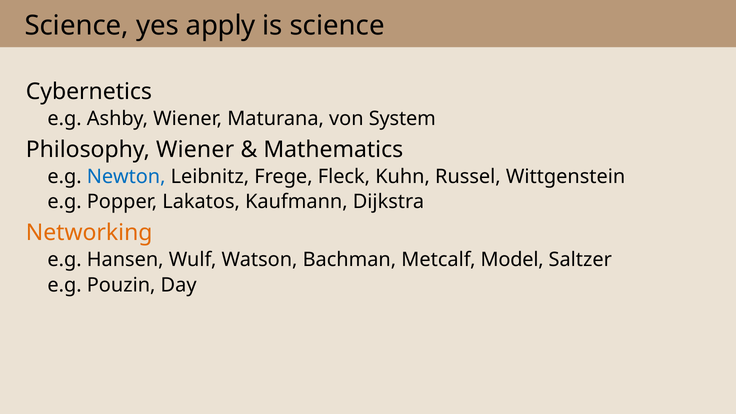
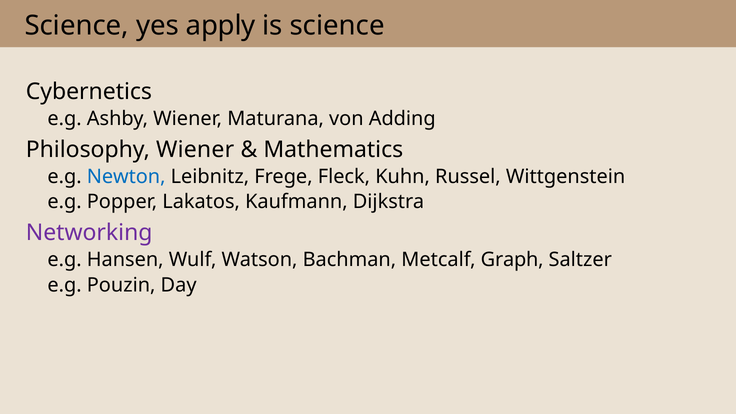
System: System -> Adding
Networking colour: orange -> purple
Model: Model -> Graph
